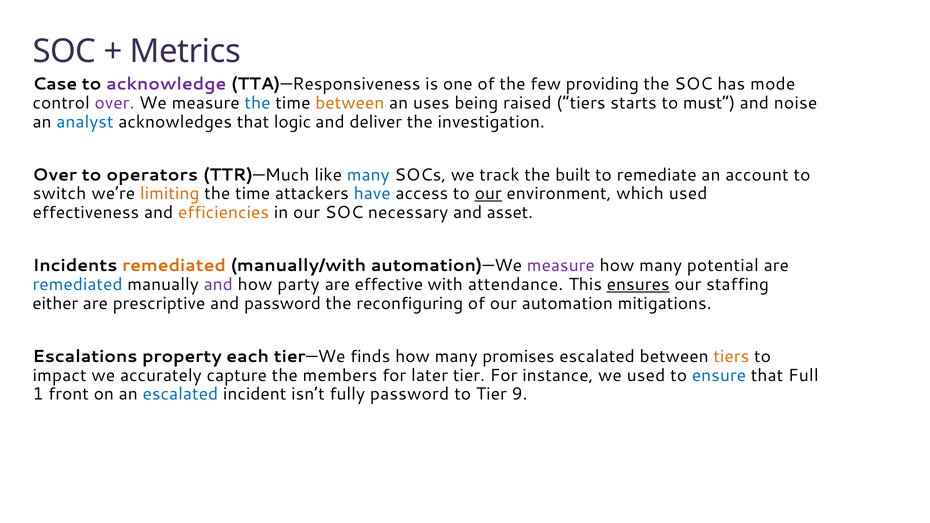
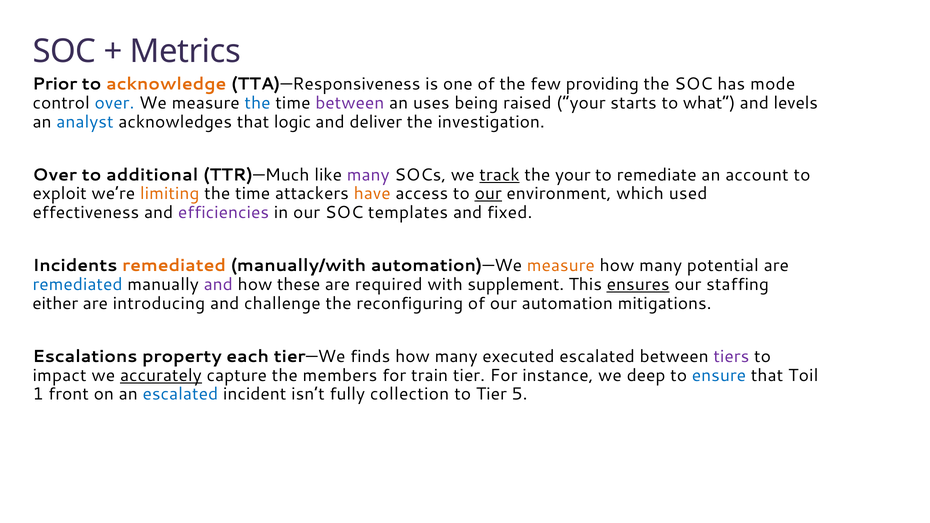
Case: Case -> Prior
acknowledge colour: purple -> orange
over at (114, 103) colour: purple -> blue
between at (350, 103) colour: orange -> purple
raised tiers: tiers -> your
must: must -> what
noise: noise -> levels
operators: operators -> additional
many at (368, 175) colour: blue -> purple
track underline: none -> present
the built: built -> your
switch: switch -> exploit
have colour: blue -> orange
efficiencies colour: orange -> purple
necessary: necessary -> templates
asset: asset -> fixed
measure at (561, 266) colour: purple -> orange
party: party -> these
effective: effective -> required
attendance: attendance -> supplement
prescriptive: prescriptive -> introducing
and password: password -> challenge
promises: promises -> executed
tiers at (731, 357) colour: orange -> purple
accurately underline: none -> present
later: later -> train
we used: used -> deep
Full: Full -> Toil
fully password: password -> collection
9: 9 -> 5
